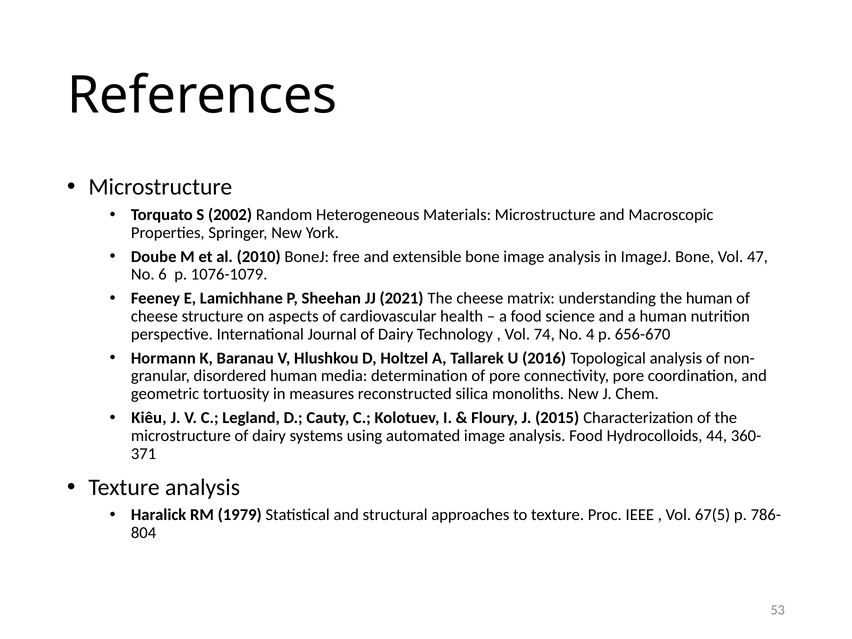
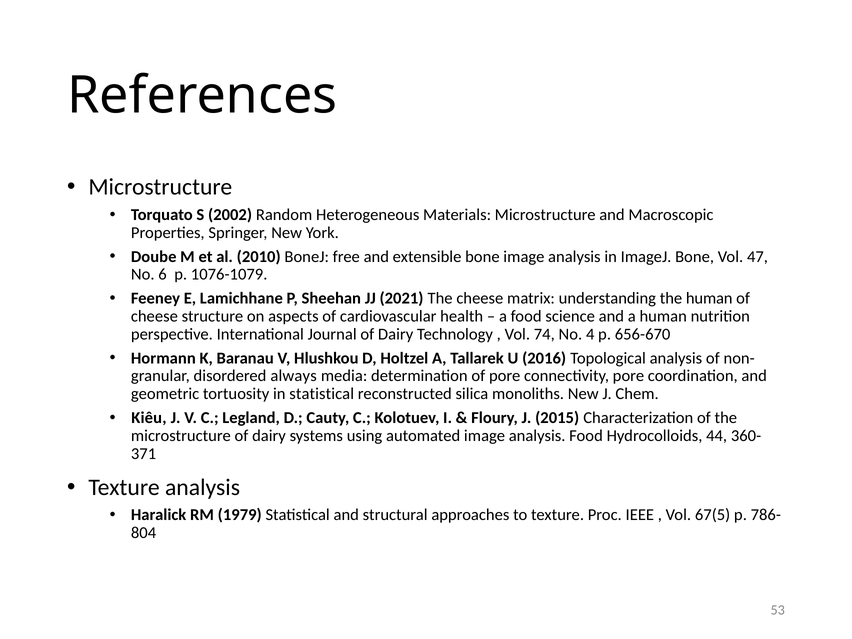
disordered human: human -> always
in measures: measures -> statistical
